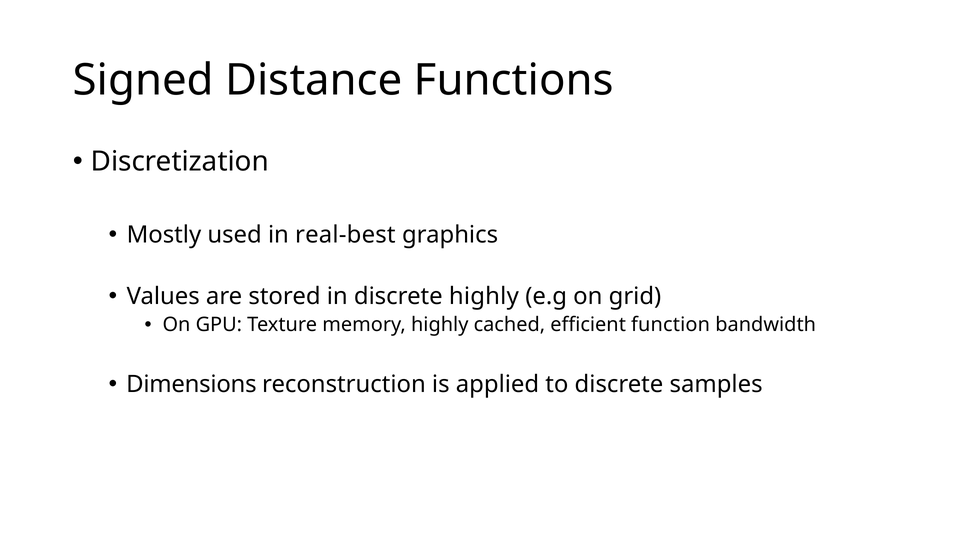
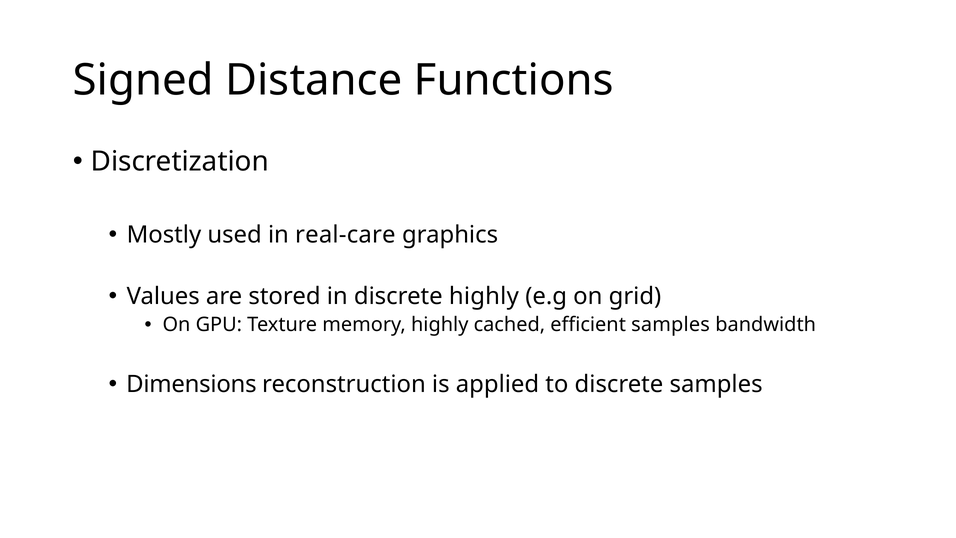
real-best: real-best -> real-care
efficient function: function -> samples
